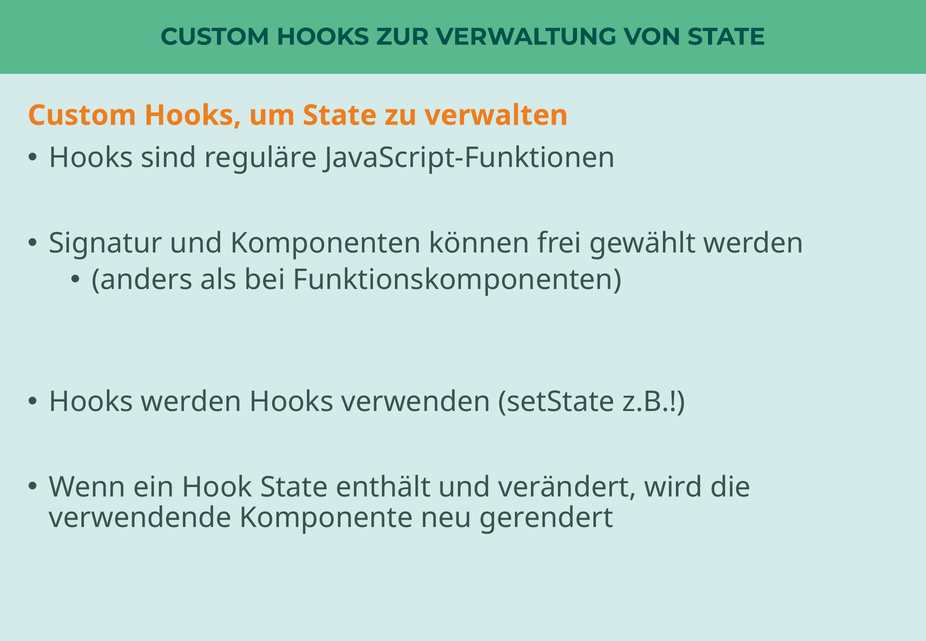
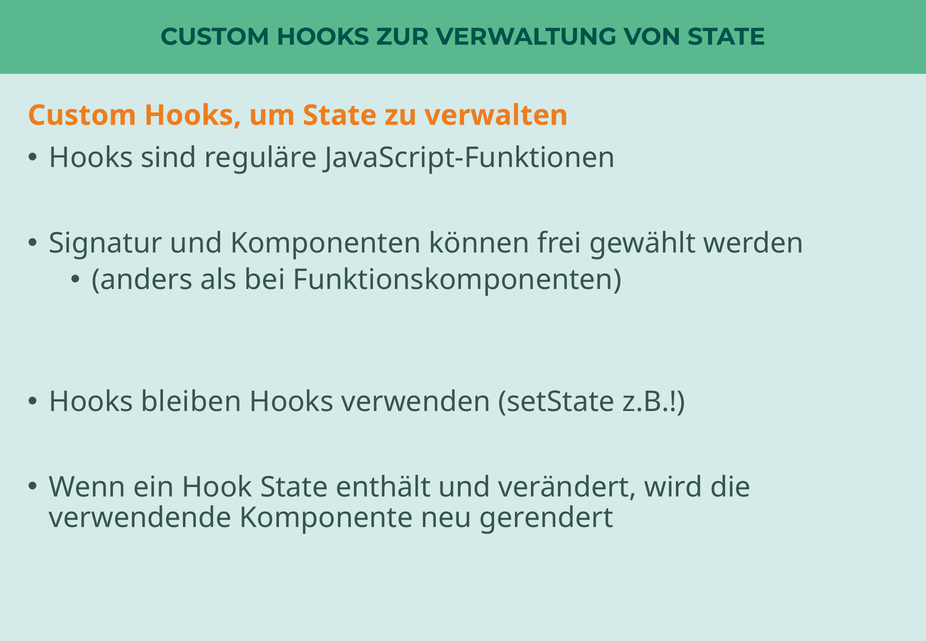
Hooks werden: werden -> bleiben
